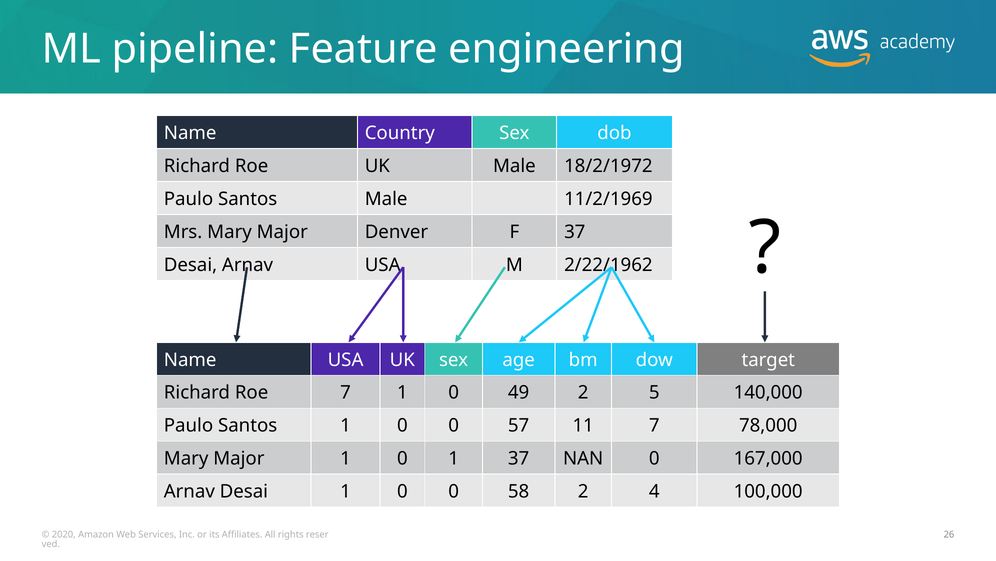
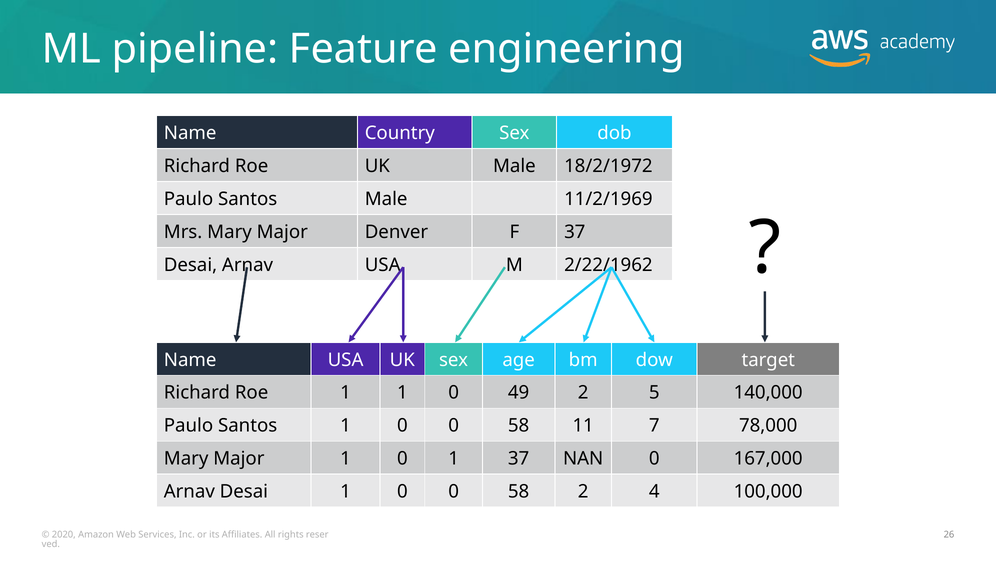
Roe 7: 7 -> 1
57 at (519, 425): 57 -> 58
